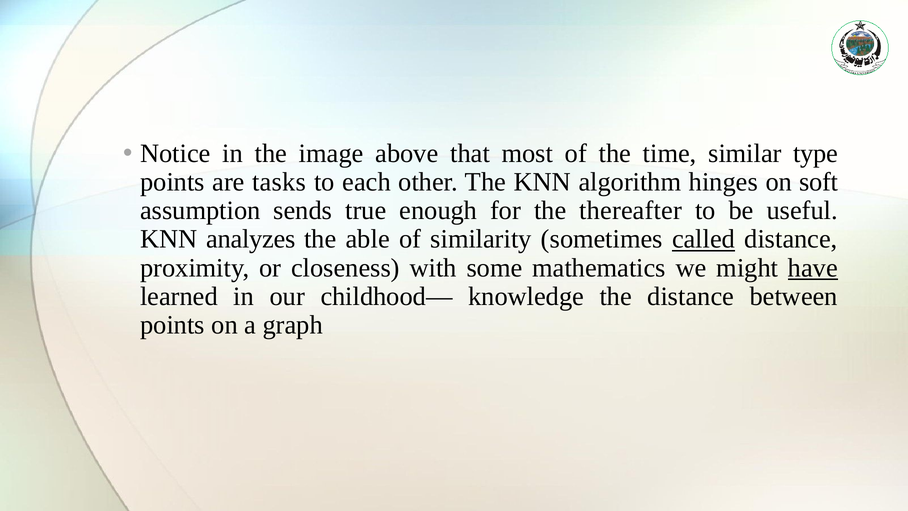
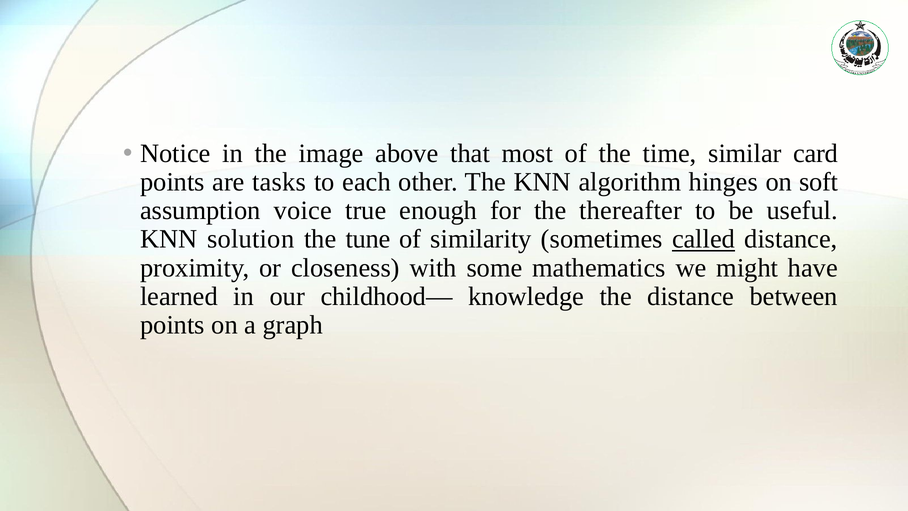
type: type -> card
sends: sends -> voice
analyzes: analyzes -> solution
able: able -> tune
have underline: present -> none
